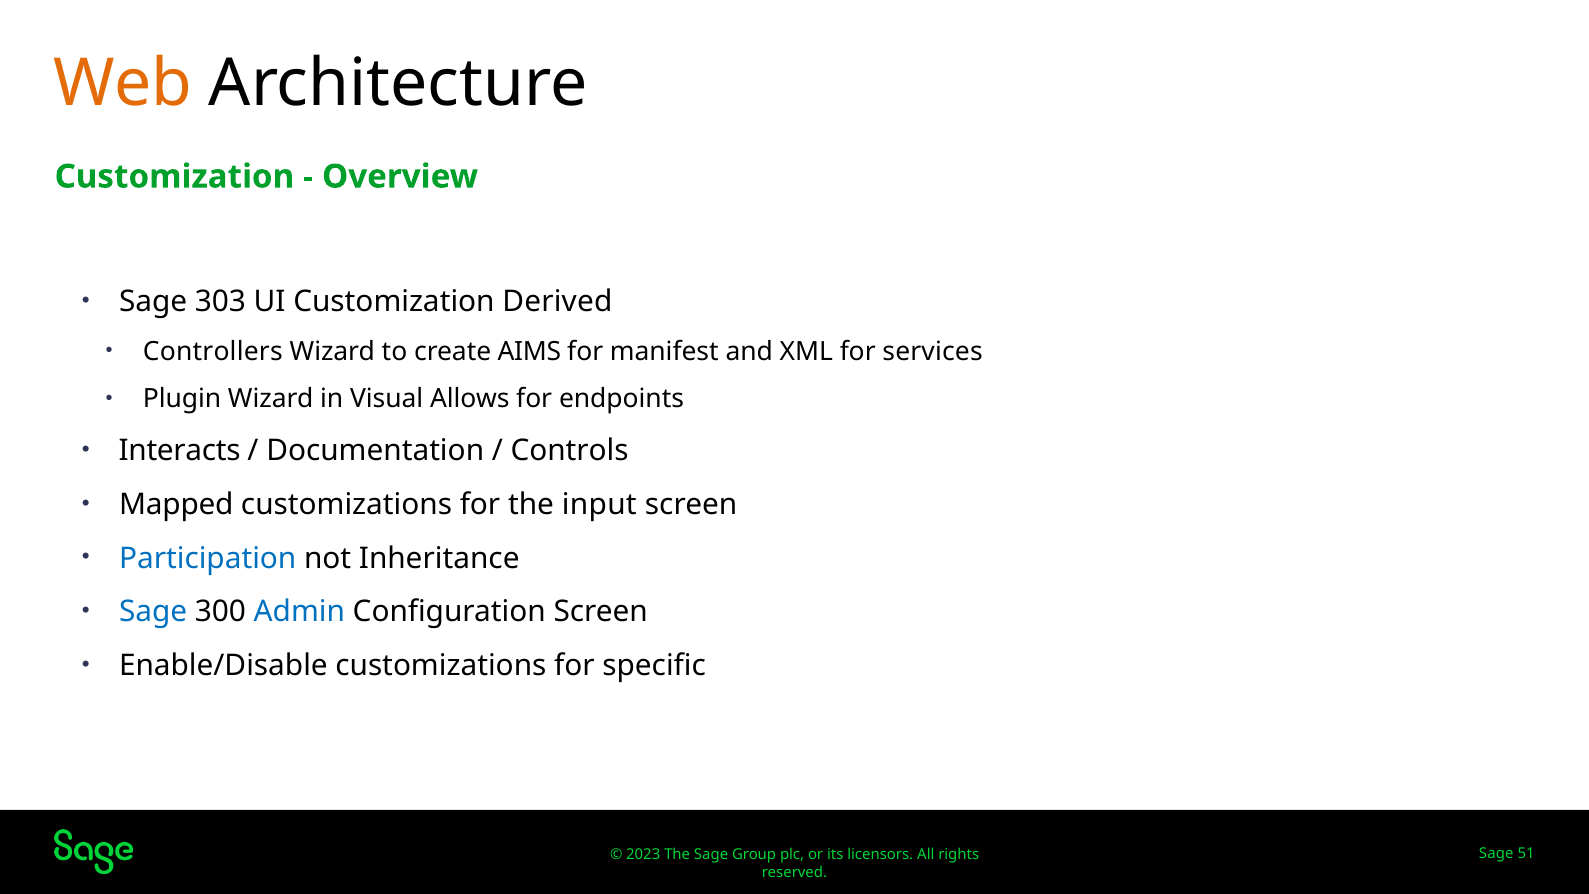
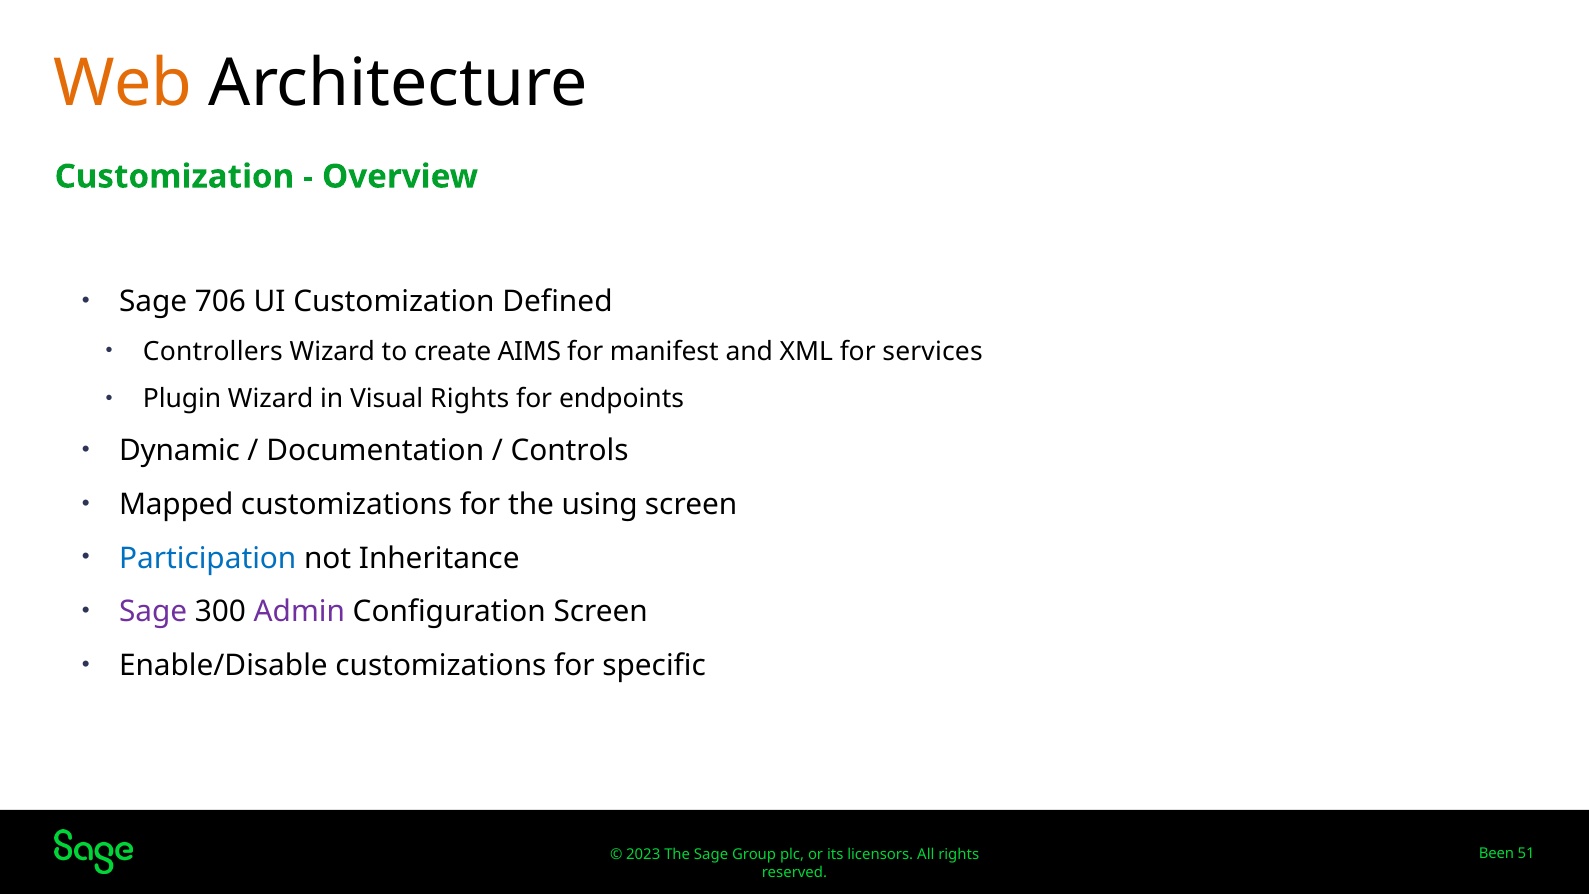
303: 303 -> 706
Derived: Derived -> Defined
Visual Allows: Allows -> Rights
Interacts: Interacts -> Dynamic
input: input -> using
Sage at (153, 612) colour: blue -> purple
Admin colour: blue -> purple
Sage at (1496, 853): Sage -> Been
